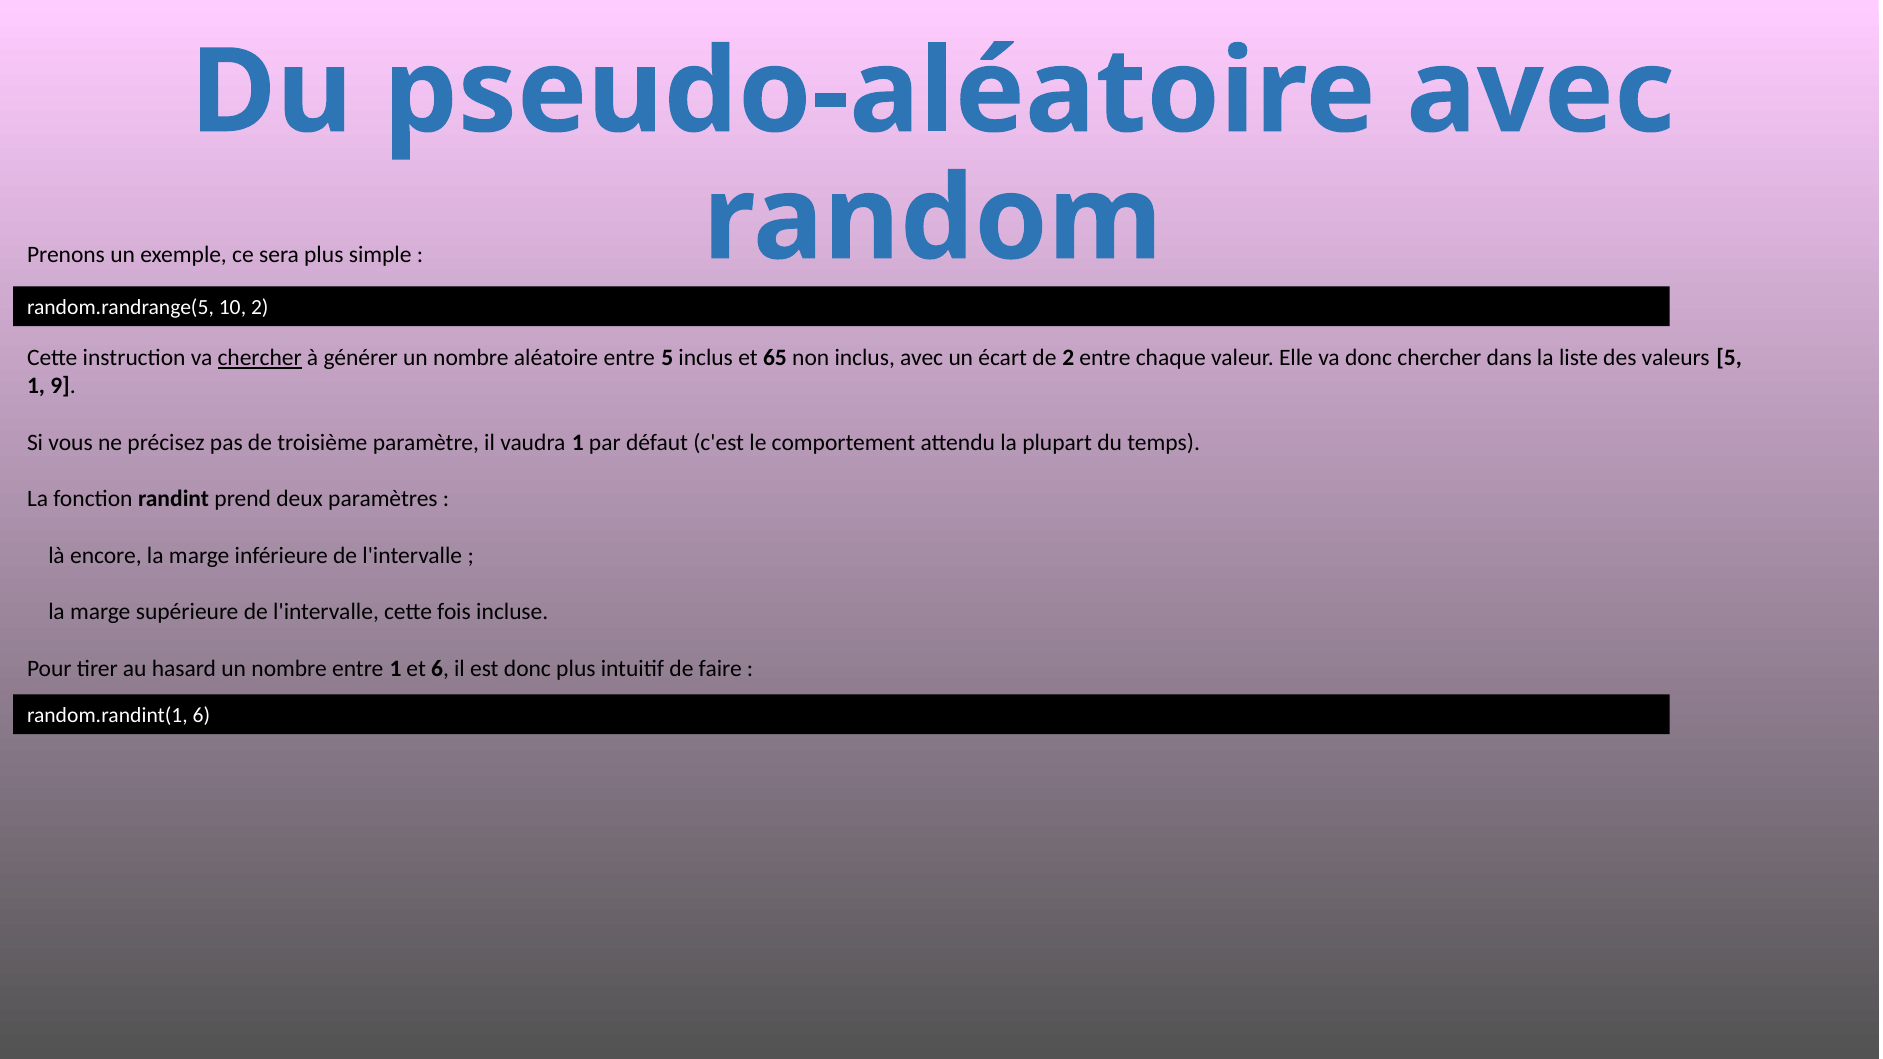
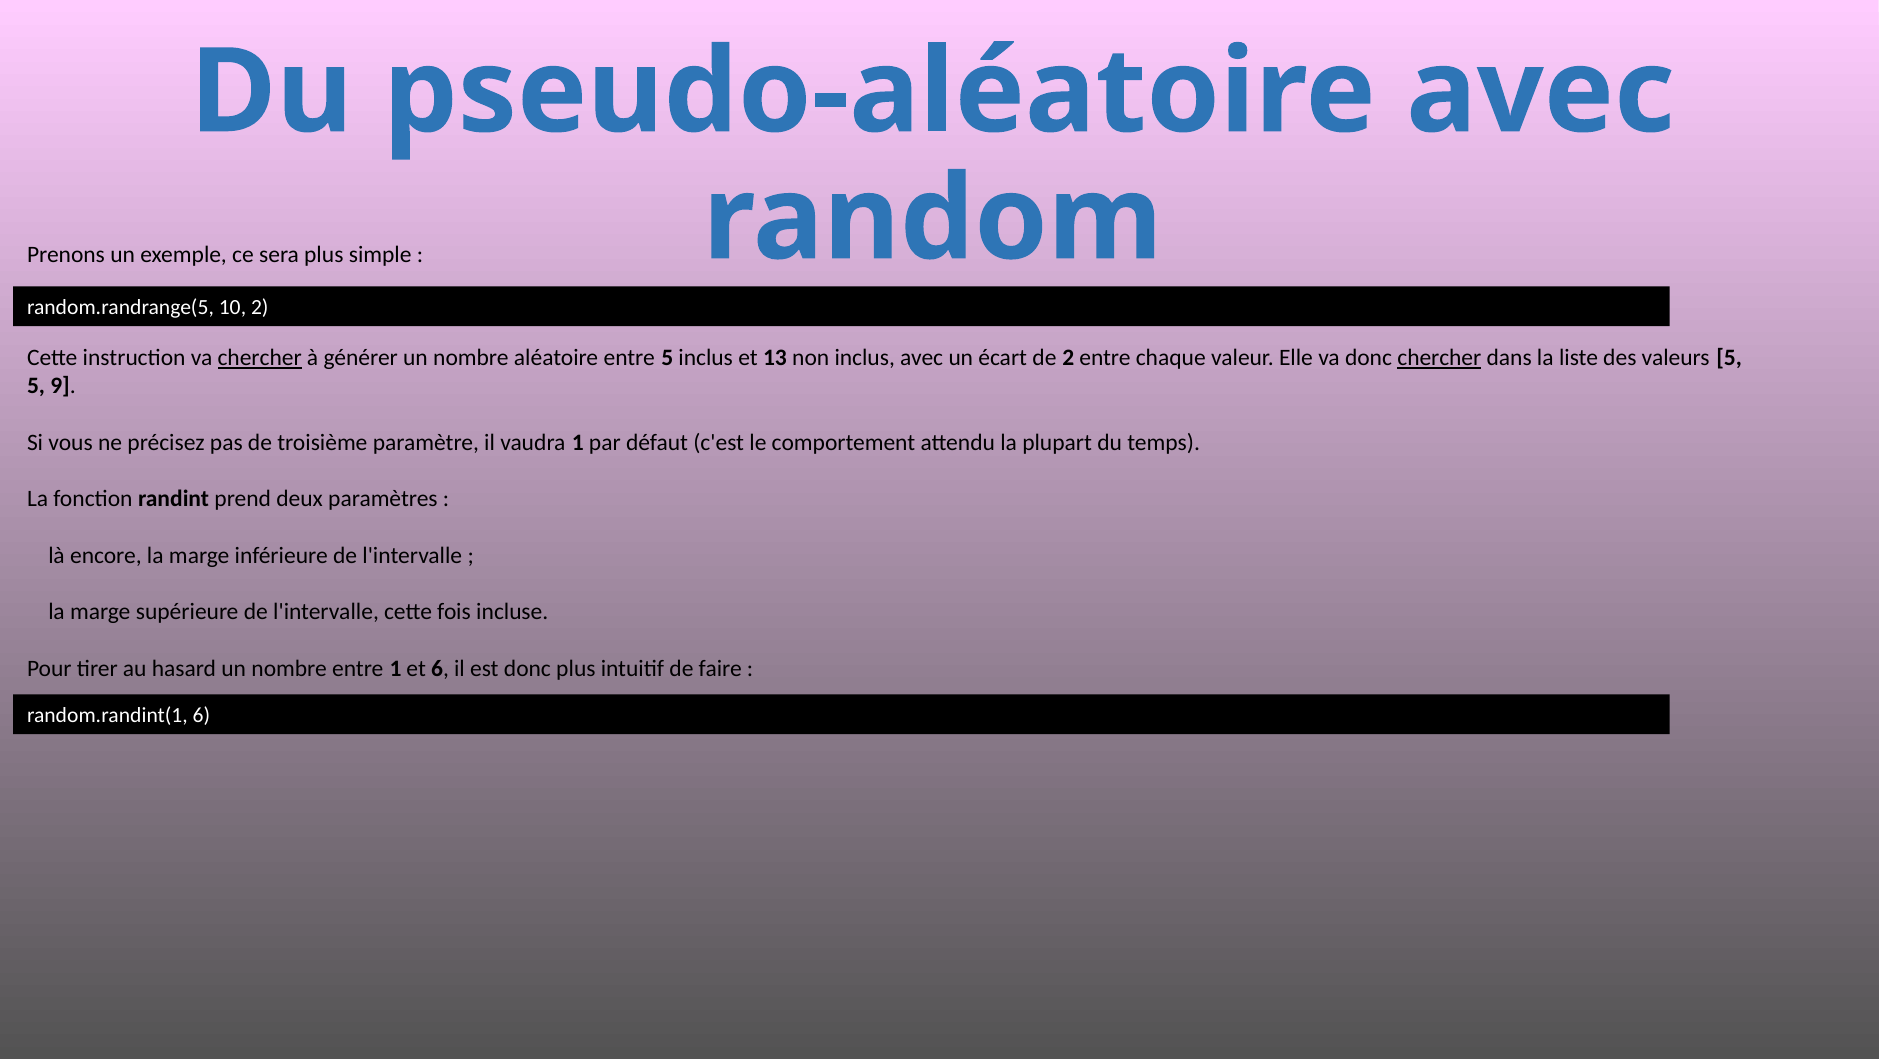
65: 65 -> 13
chercher at (1439, 358) underline: none -> present
1 at (36, 386): 1 -> 5
